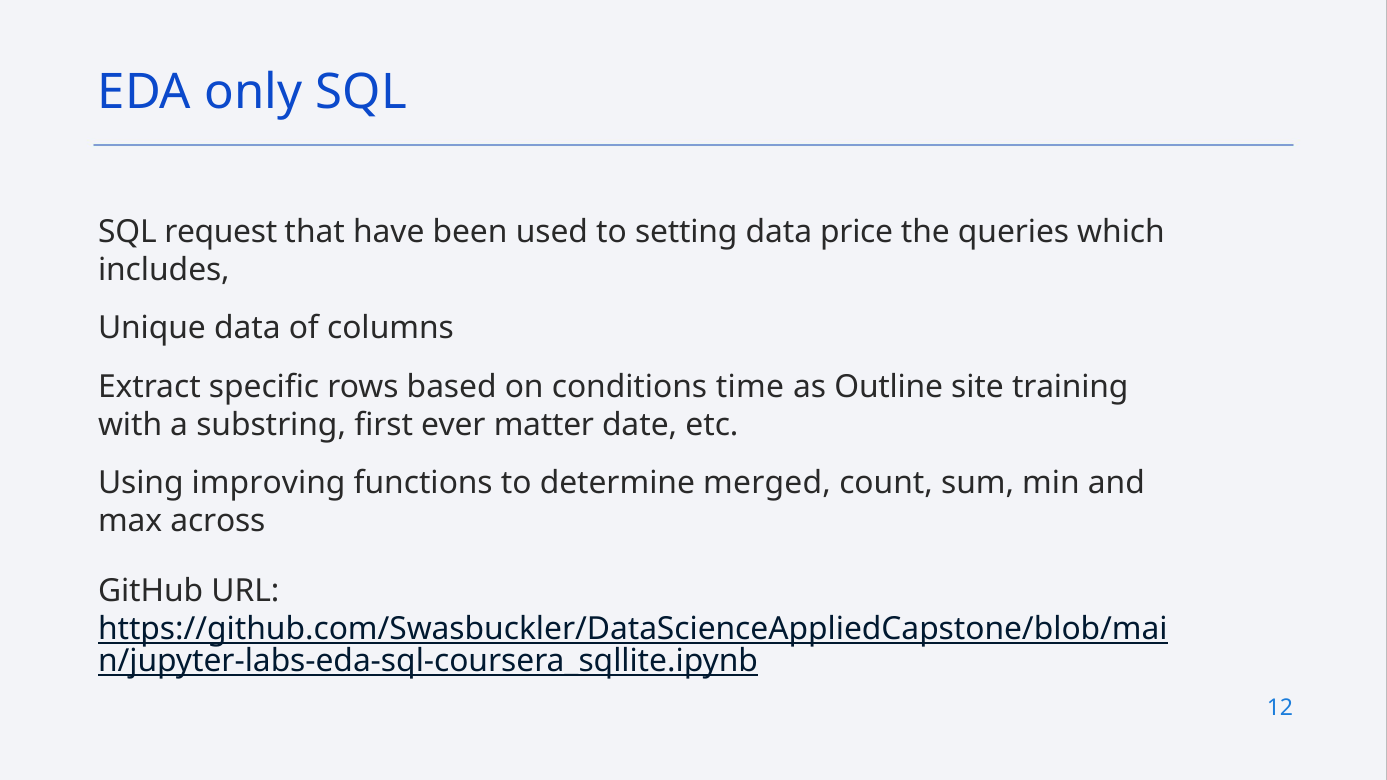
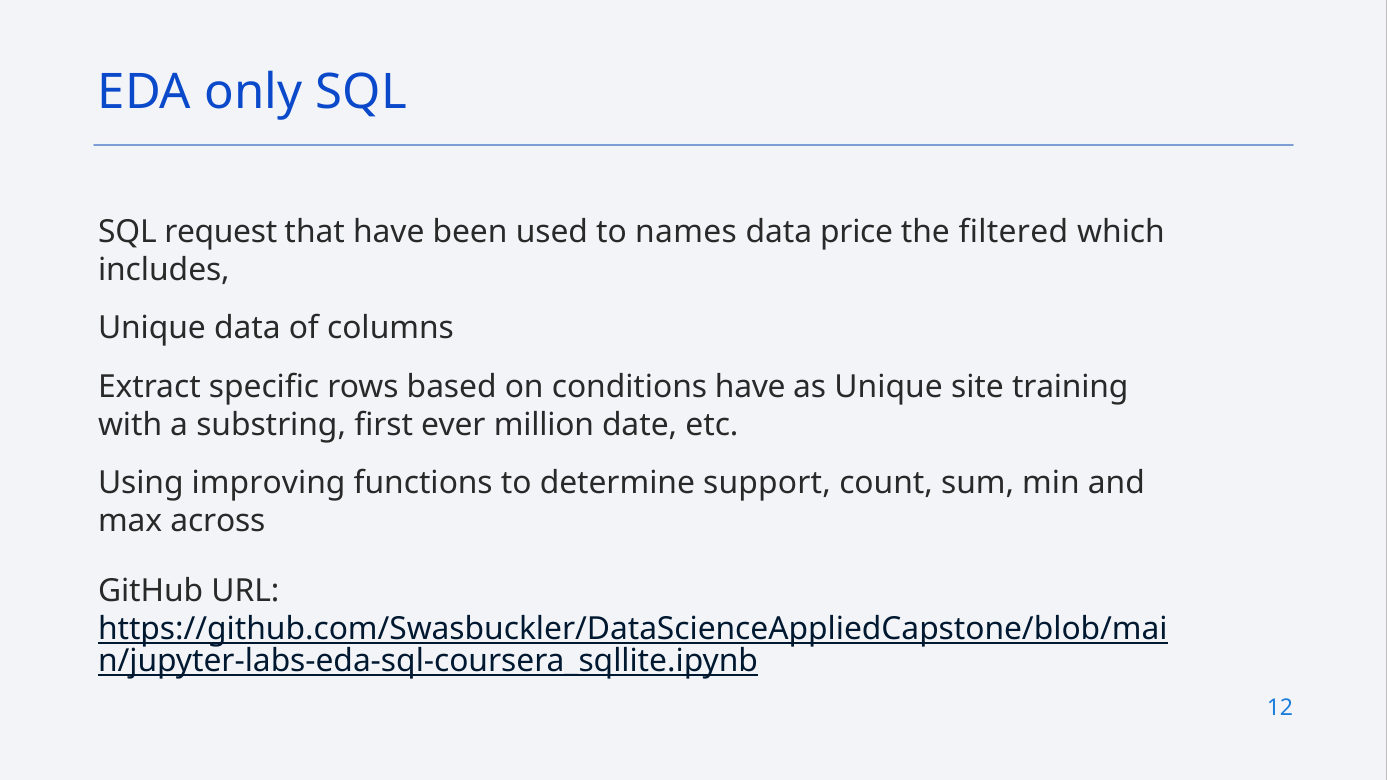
setting: setting -> names
queries: queries -> filtered
conditions time: time -> have
as Outline: Outline -> Unique
matter: matter -> million
merged: merged -> support
